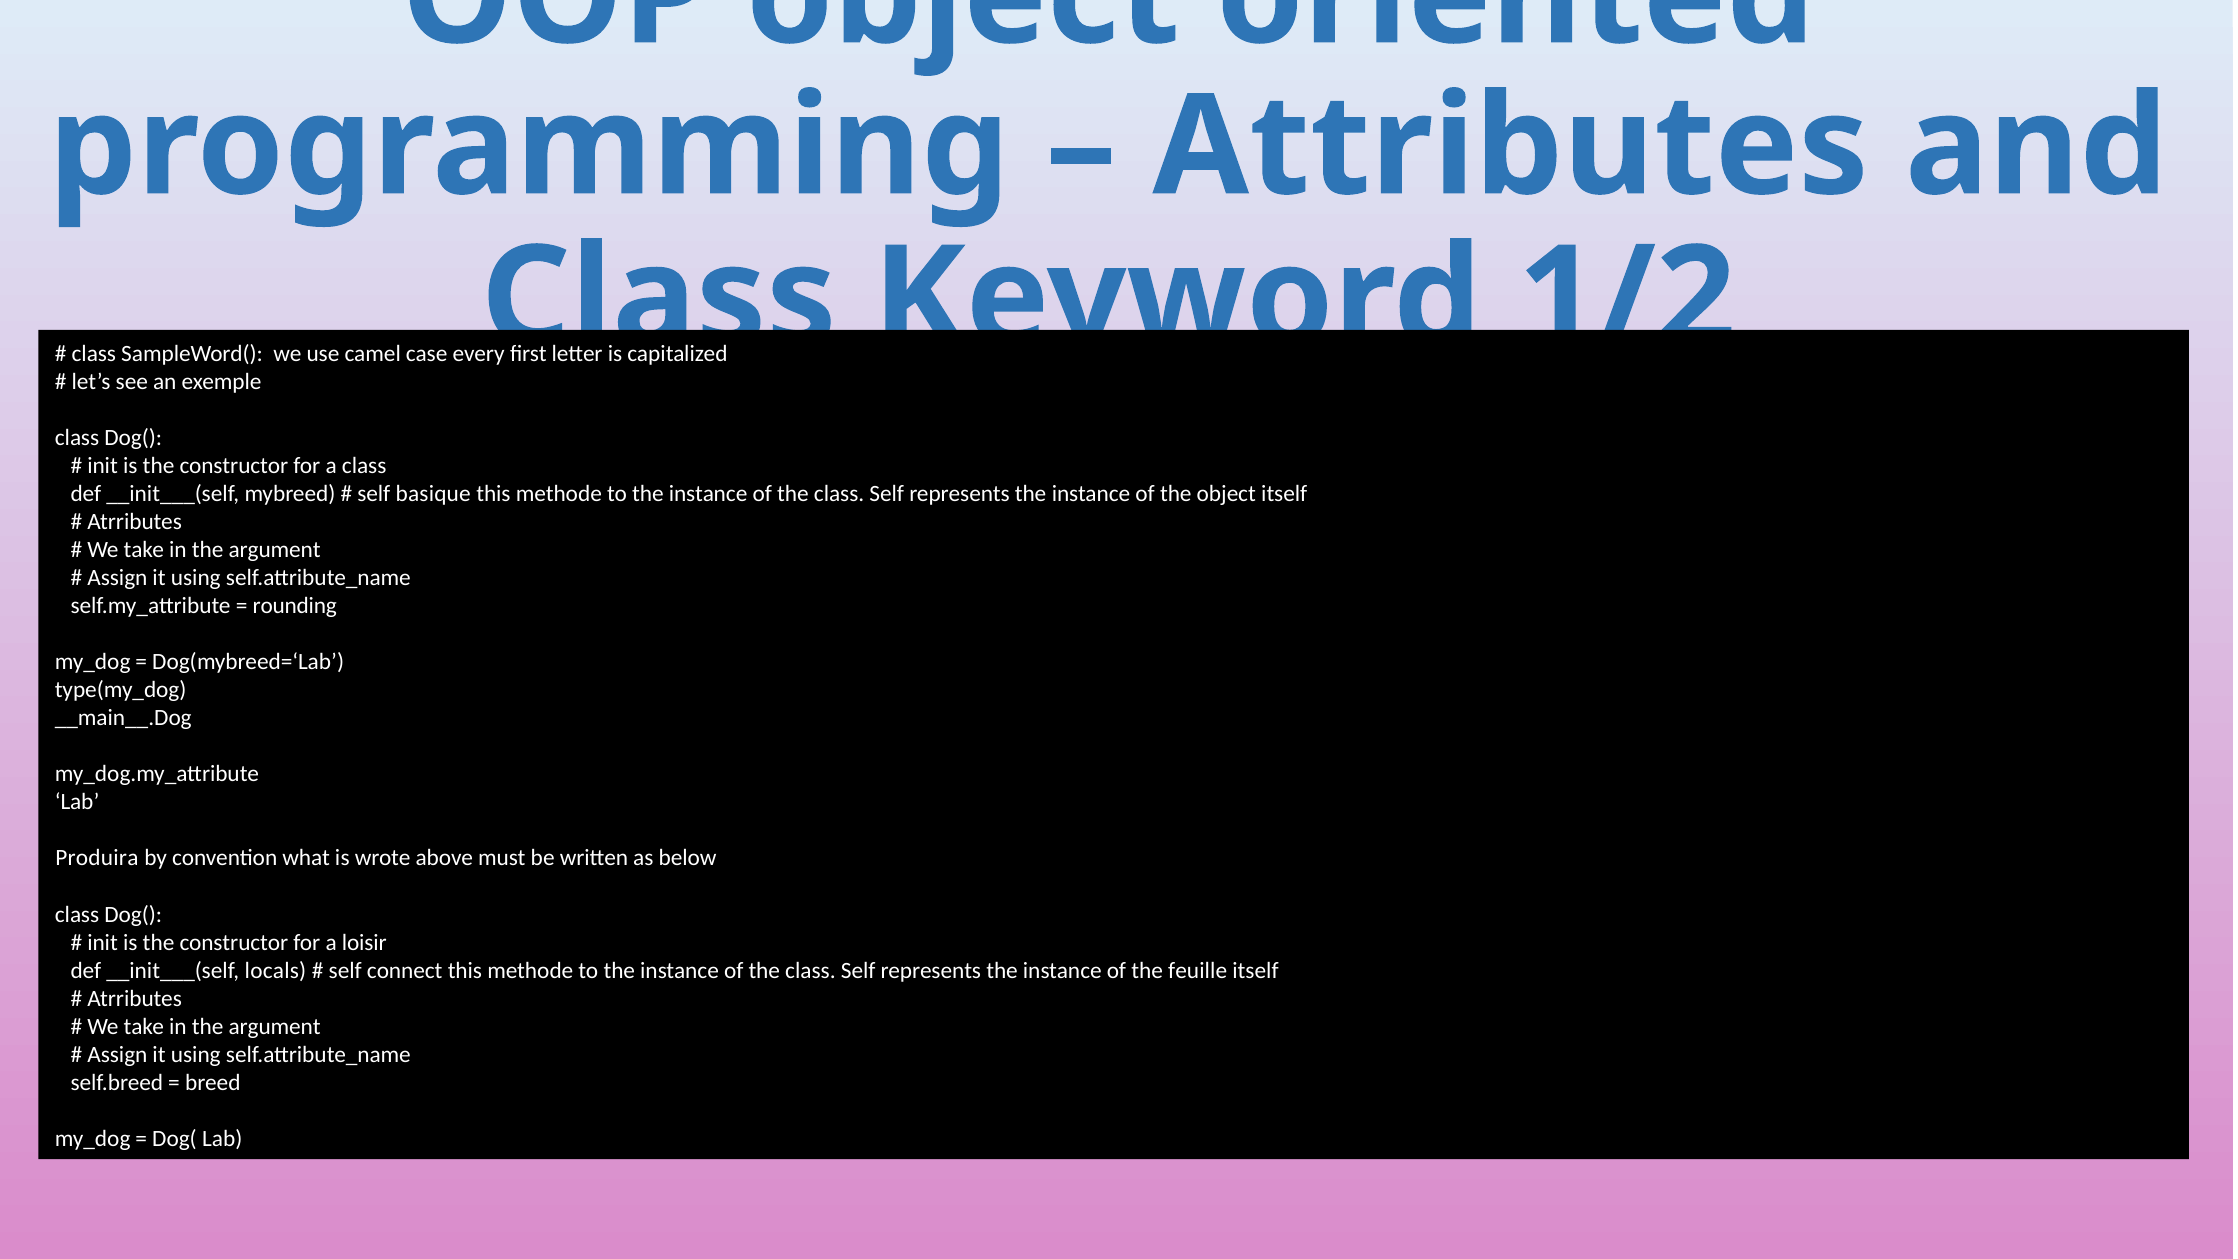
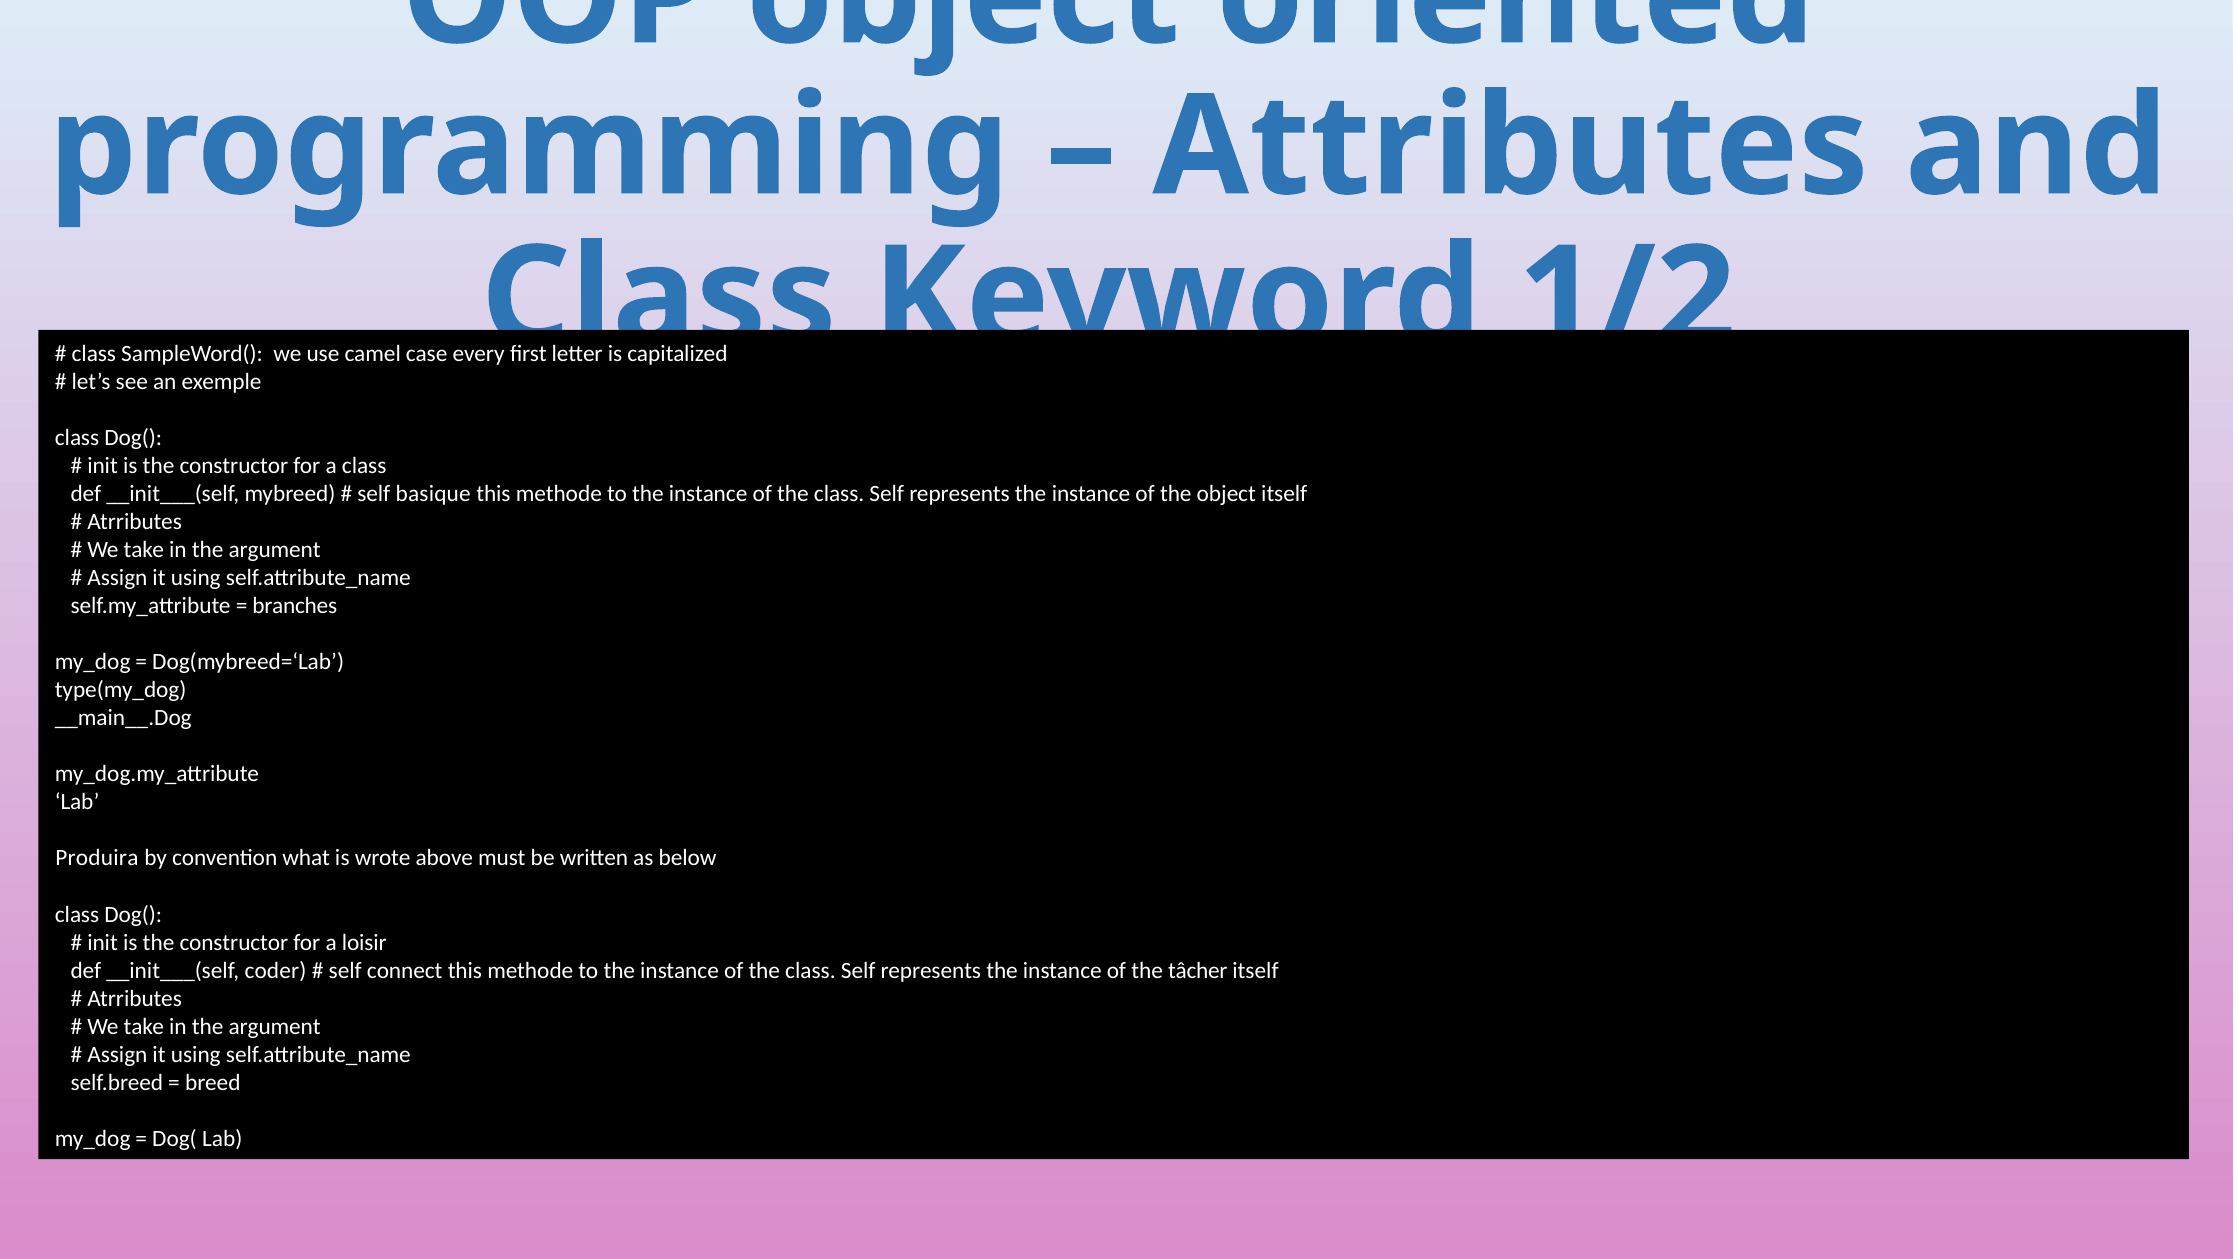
rounding: rounding -> branches
locals: locals -> coder
feuille: feuille -> tâcher
